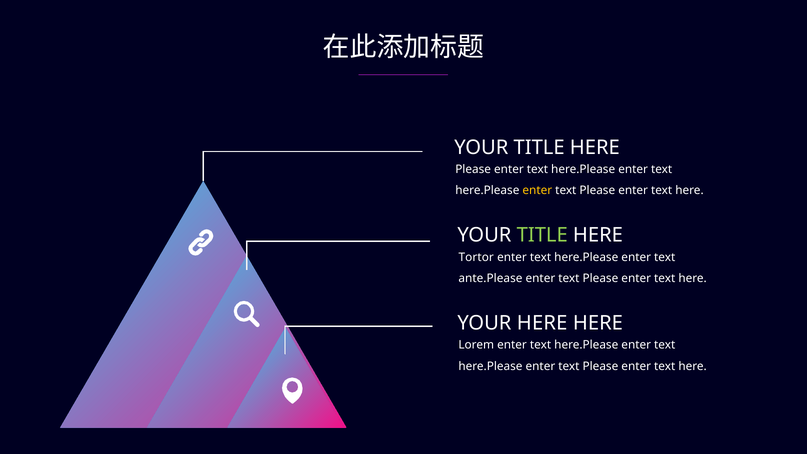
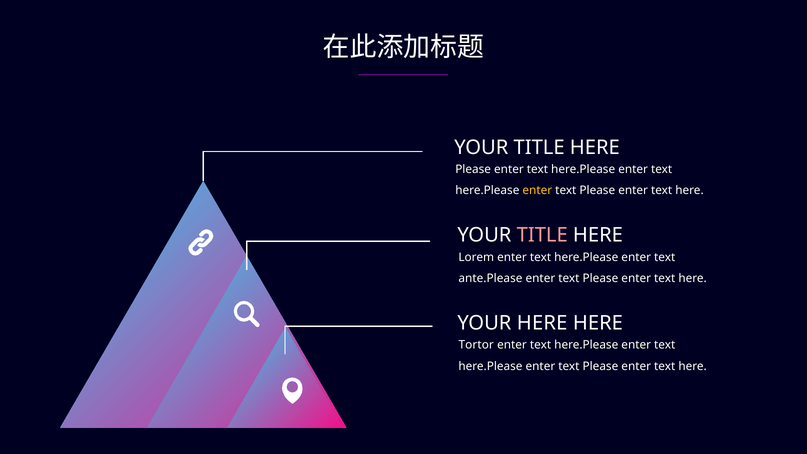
TITLE at (542, 235) colour: light green -> pink
Tortor: Tortor -> Lorem
Lorem: Lorem -> Tortor
